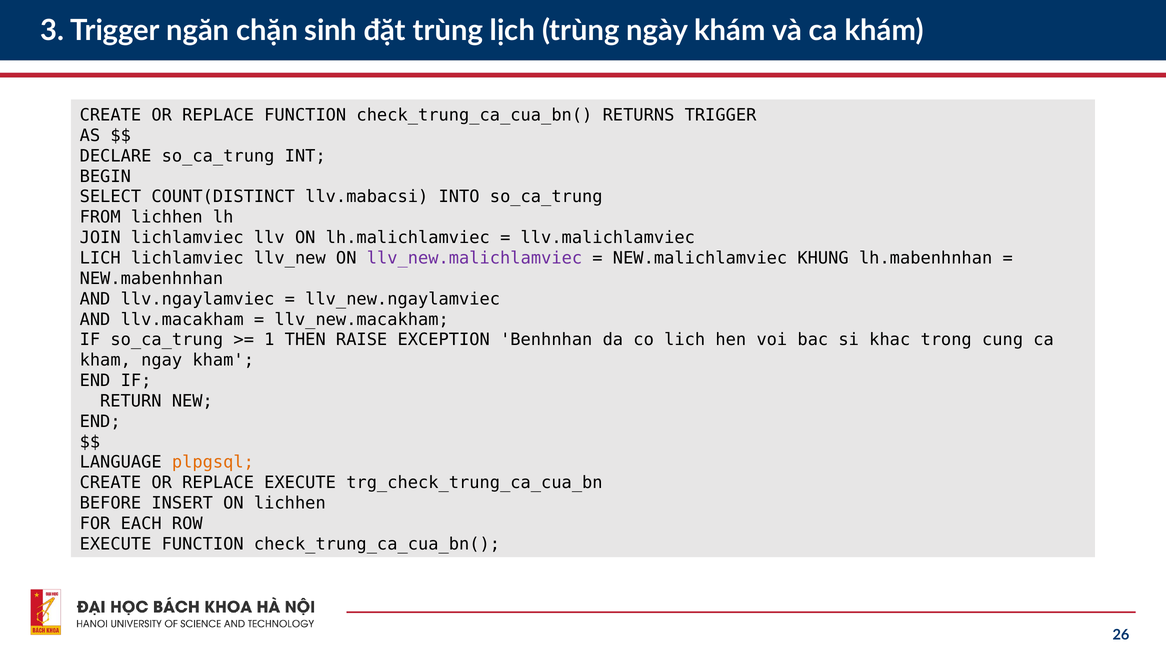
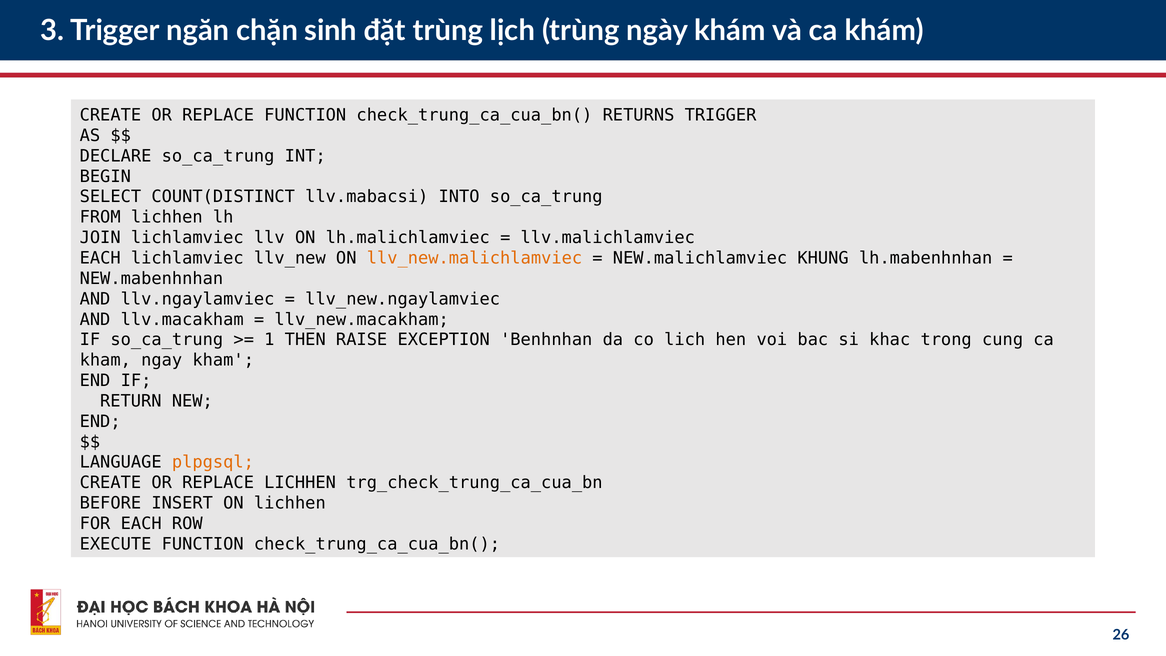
LICH at (100, 258): LICH -> EACH
llv_new.malichlamviec colour: purple -> orange
REPLACE EXECUTE: EXECUTE -> LICHHEN
